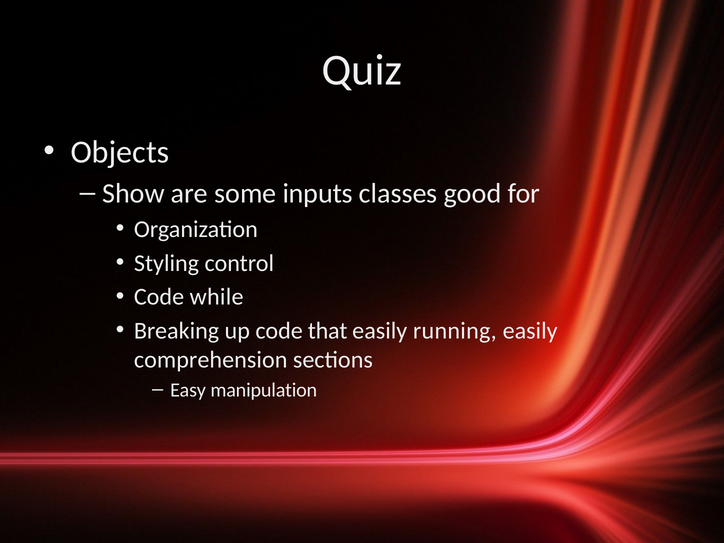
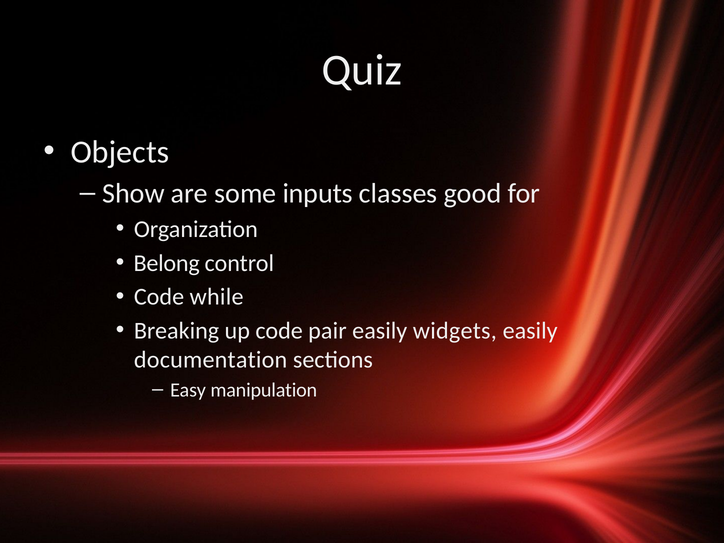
Styling: Styling -> Belong
that: that -> pair
running: running -> widgets
comprehension: comprehension -> documentation
